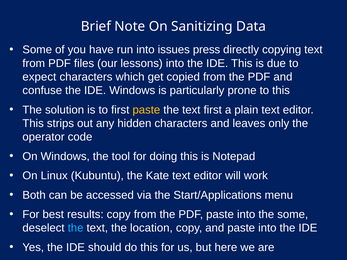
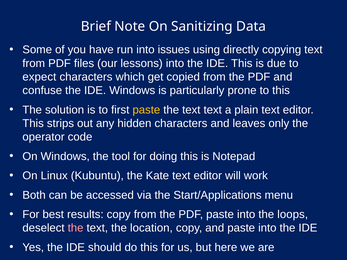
press: press -> using
text first: first -> text
the some: some -> loops
the at (76, 228) colour: light blue -> pink
